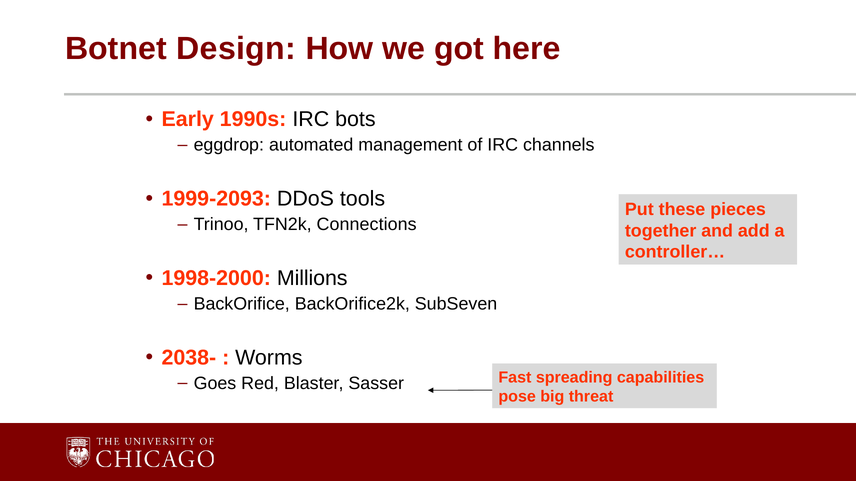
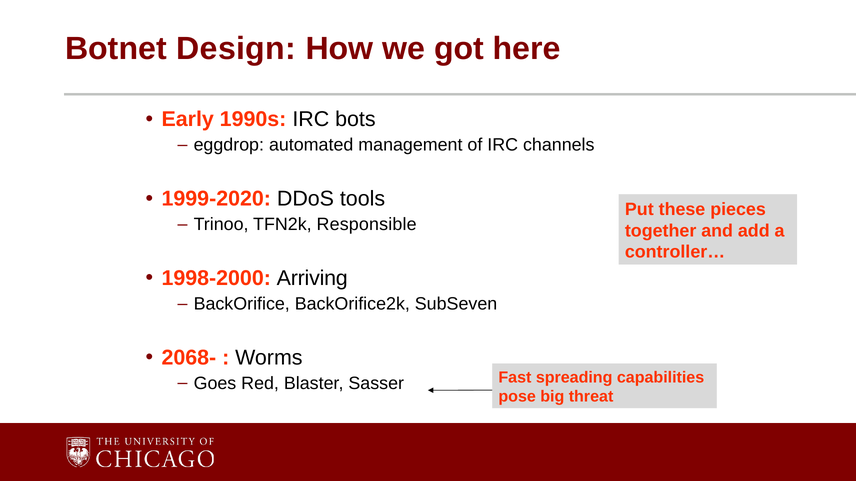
1999-2093: 1999-2093 -> 1999-2020
Connections: Connections -> Responsible
Millions: Millions -> Arriving
2038-: 2038- -> 2068-
